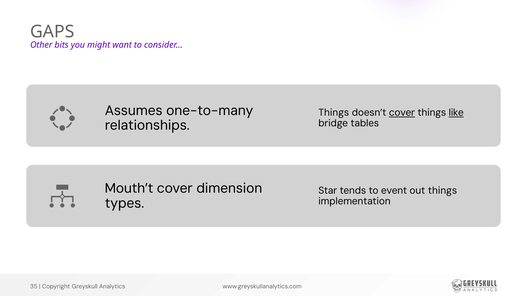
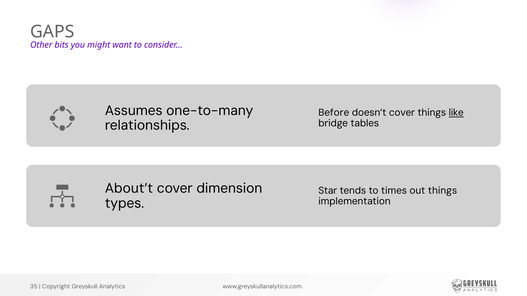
Things at (334, 113): Things -> Before
cover at (402, 113) underline: present -> none
Mouth’t: Mouth’t -> About’t
event: event -> times
